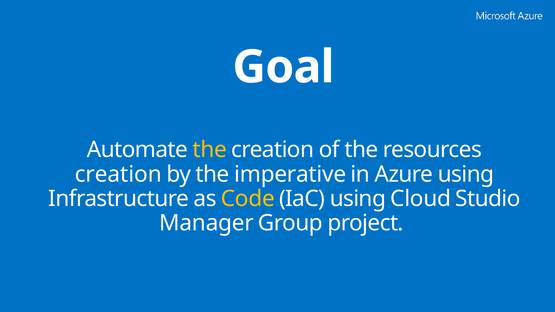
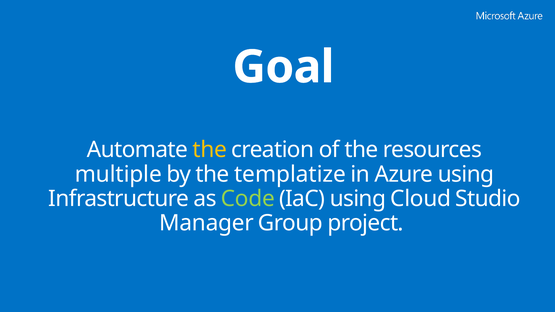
creation at (118, 174): creation -> multiple
imperative: imperative -> templatize
Code colour: yellow -> light green
